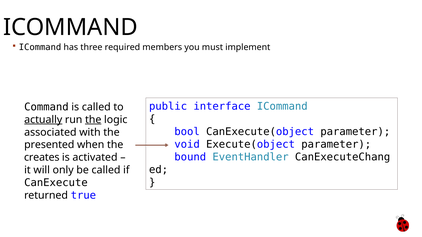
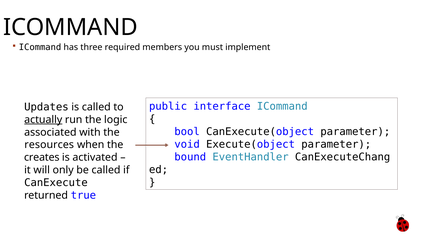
Command: Command -> Updates
the at (93, 120) underline: present -> none
presented: presented -> resources
